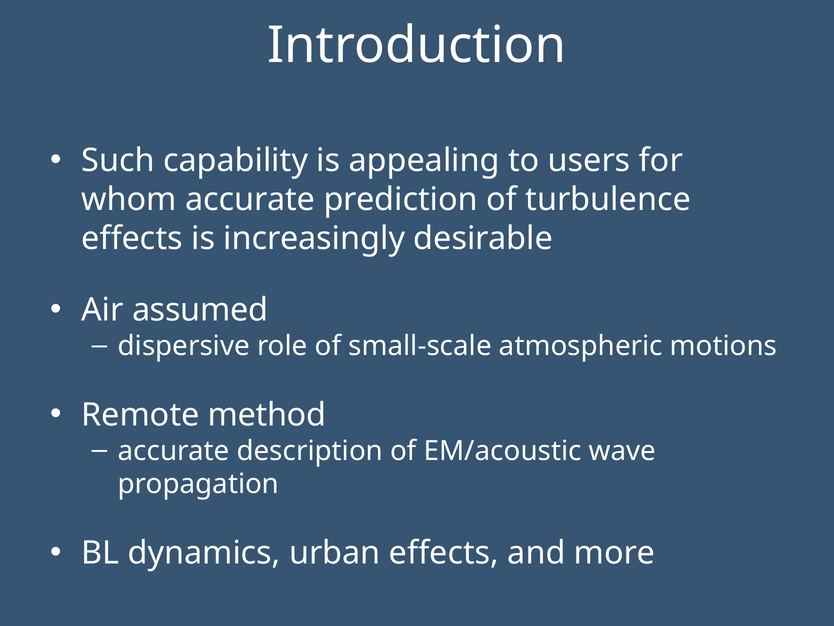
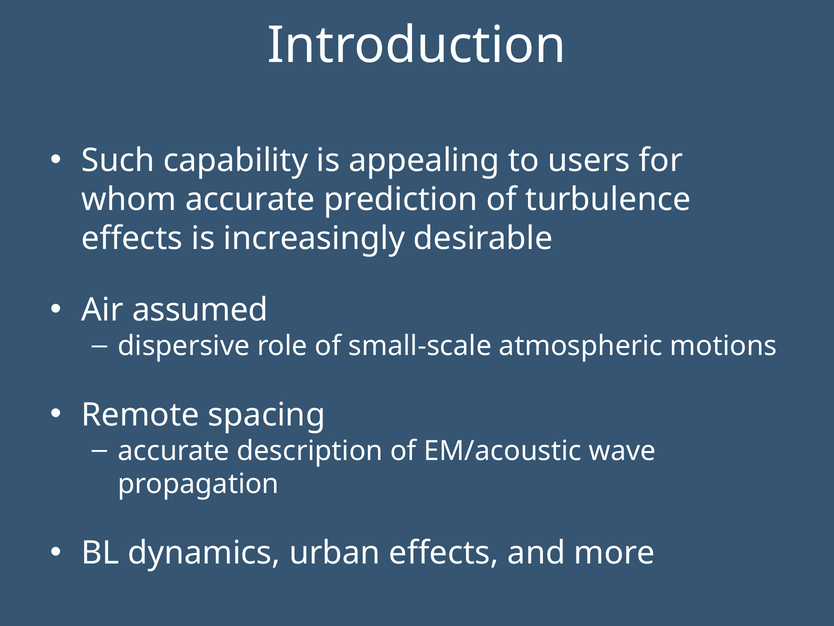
method: method -> spacing
